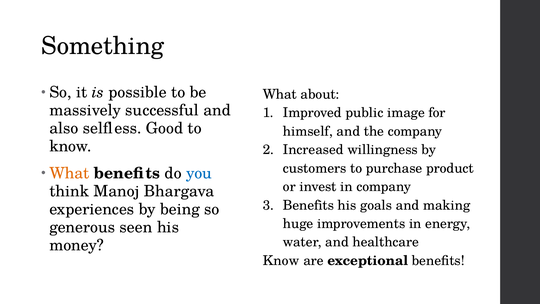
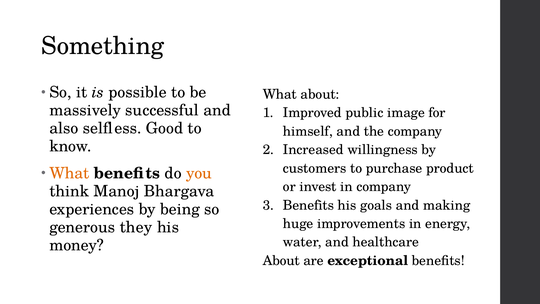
you colour: blue -> orange
seen: seen -> they
Know at (281, 260): Know -> About
